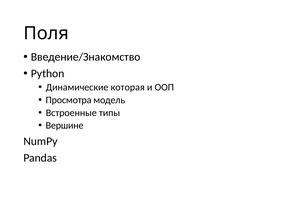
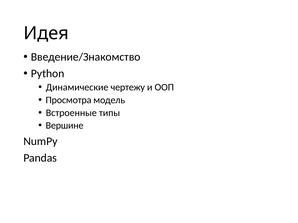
Поля: Поля -> Идея
которая: которая -> чертежу
